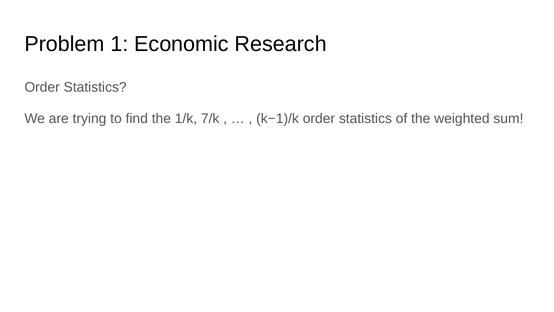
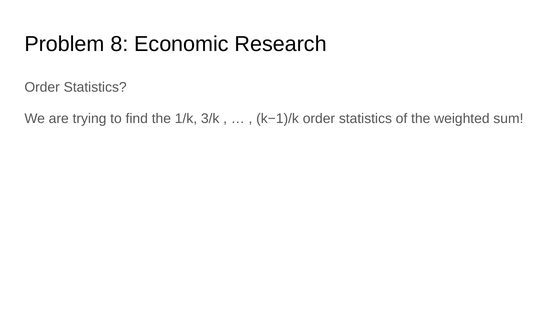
1: 1 -> 8
7/k: 7/k -> 3/k
